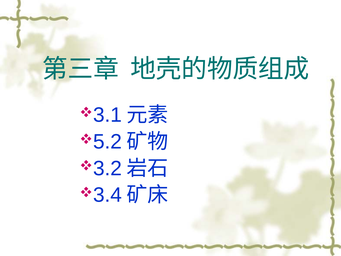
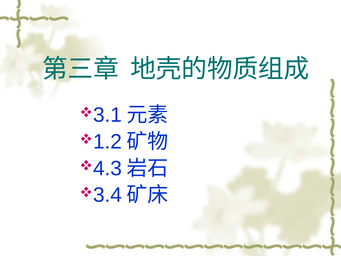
5.2: 5.2 -> 1.2
3.2: 3.2 -> 4.3
